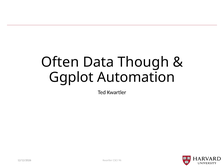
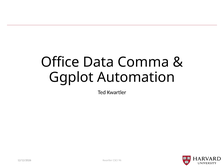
Often: Often -> Office
Though: Though -> Comma
